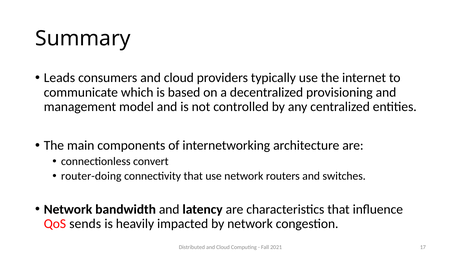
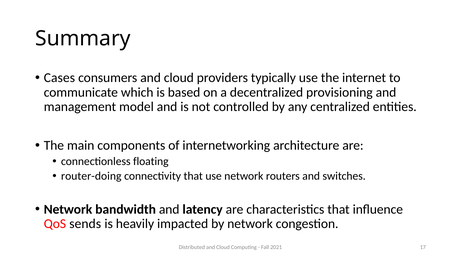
Leads: Leads -> Cases
convert: convert -> floating
